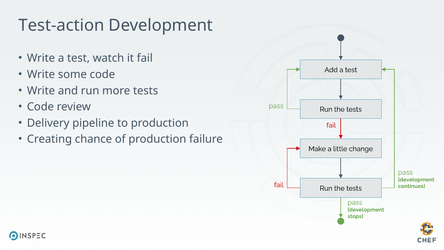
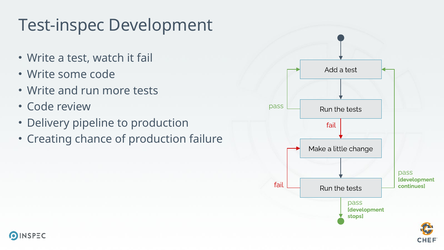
Test-action: Test-action -> Test-inspec
